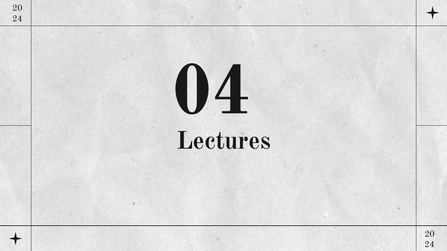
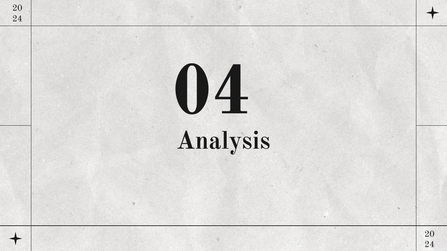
Lectures: Lectures -> Analysis
